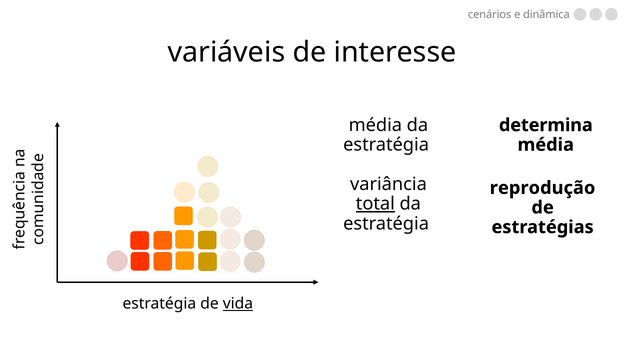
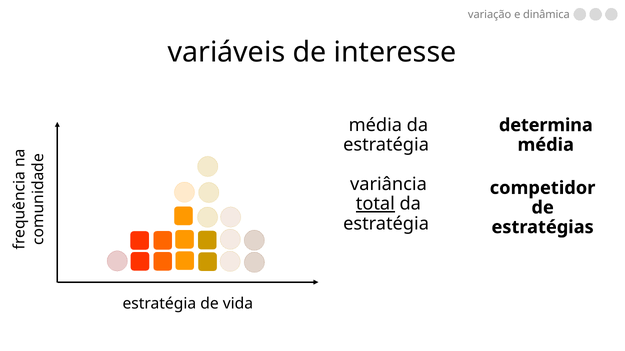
cenários: cenários -> variação
reprodução: reprodução -> competidor
vida underline: present -> none
